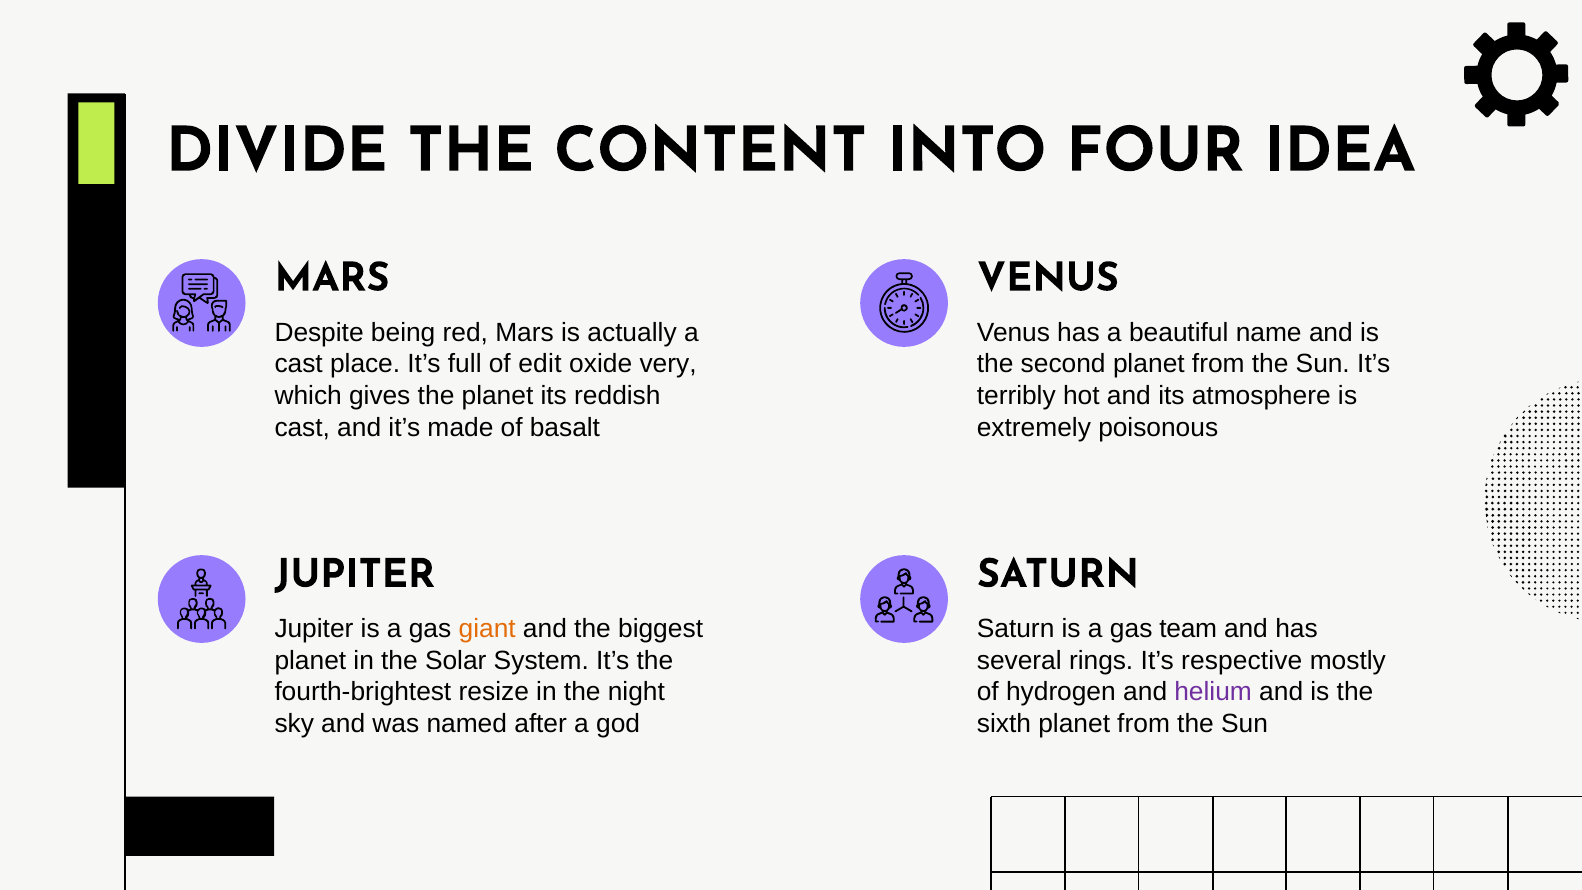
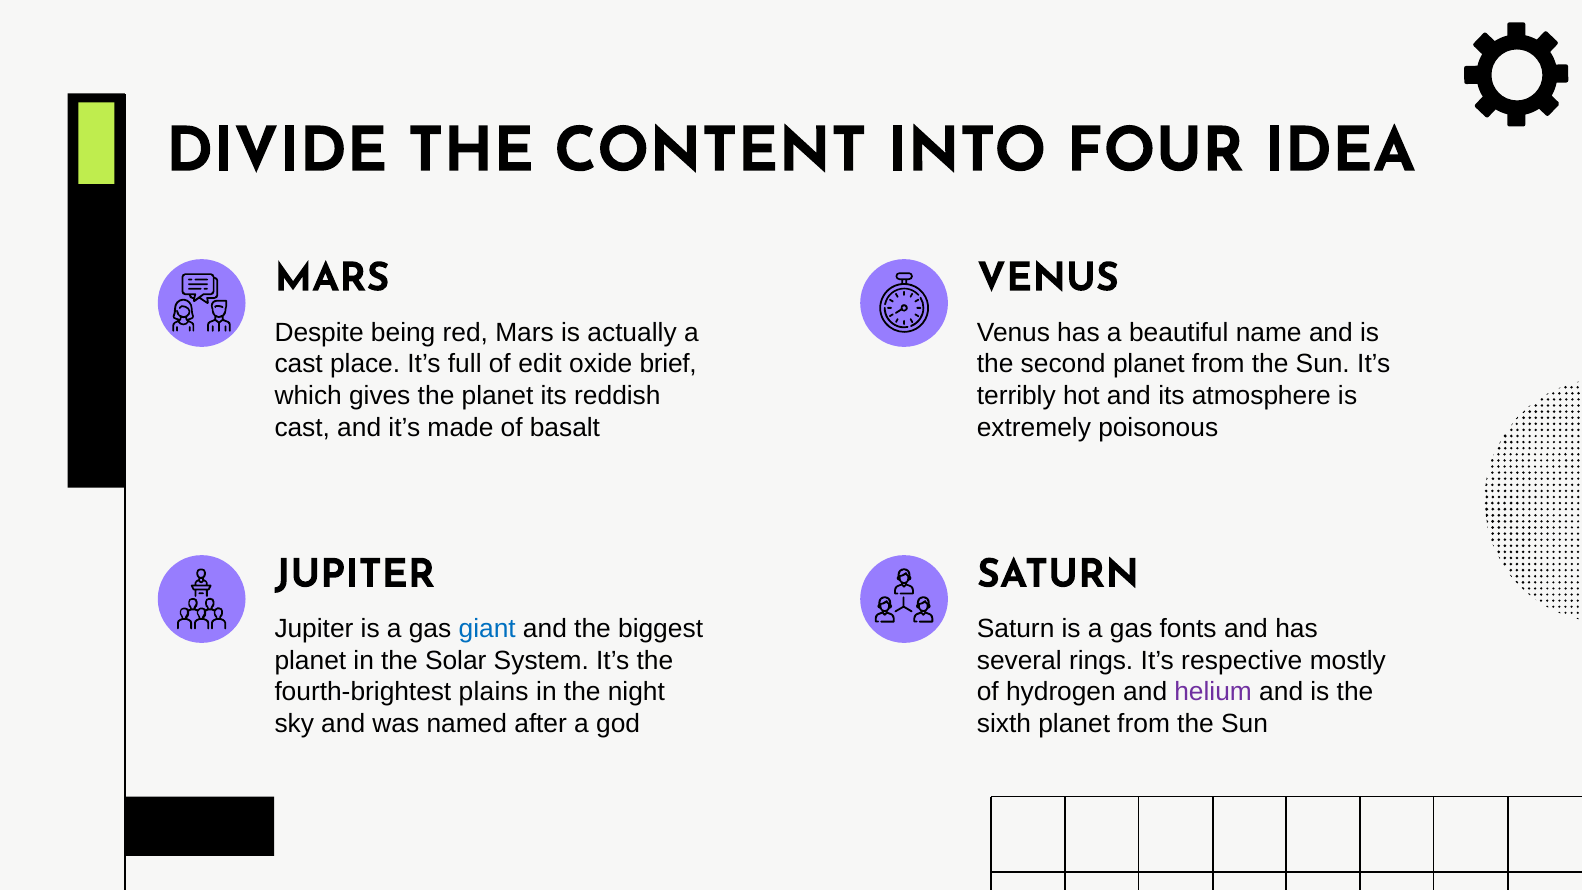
very: very -> brief
giant colour: orange -> blue
team: team -> fonts
resize: resize -> plains
